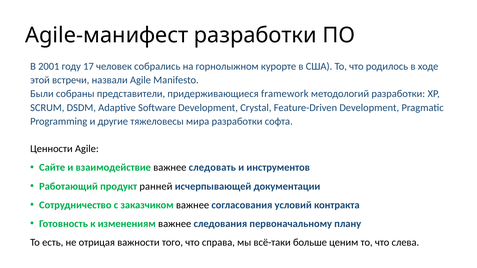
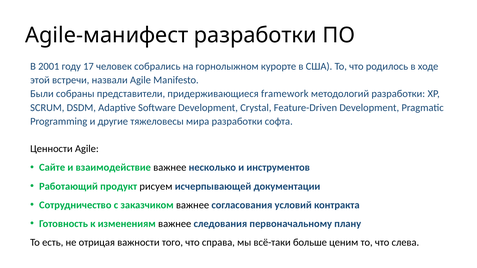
следовать: следовать -> несколько
ранней: ранней -> рисуем
